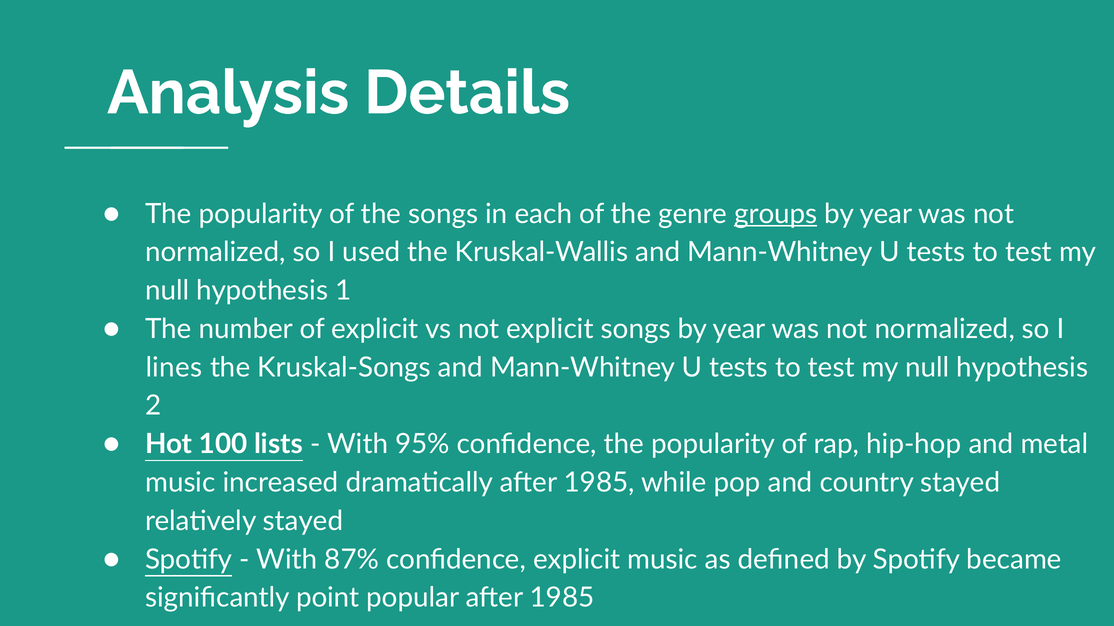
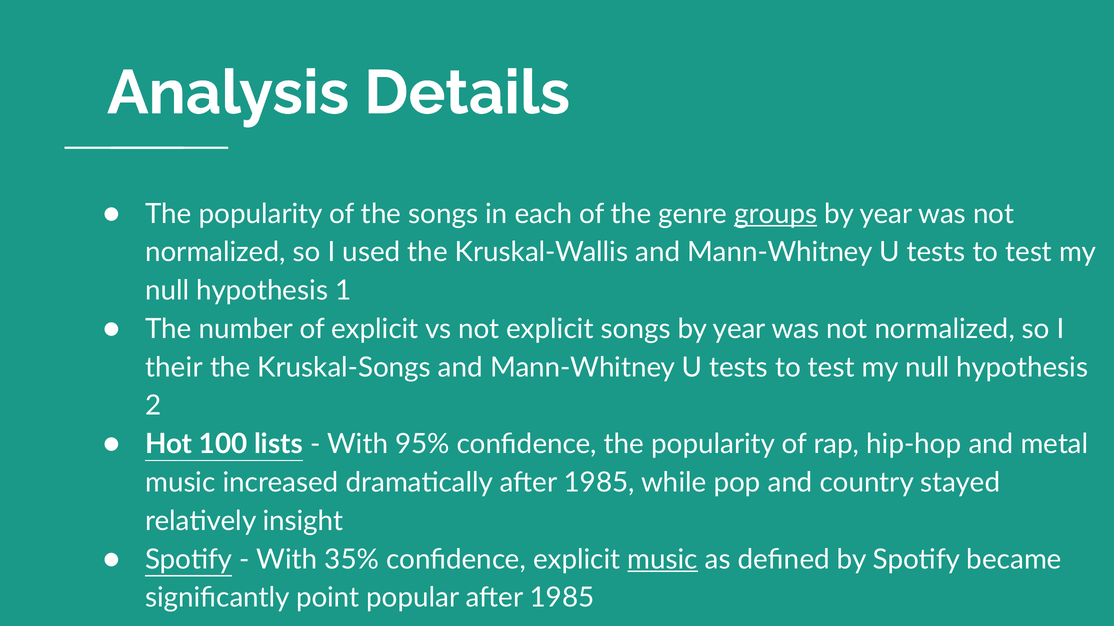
lines: lines -> their
relatively stayed: stayed -> insight
87%: 87% -> 35%
music at (663, 560) underline: none -> present
